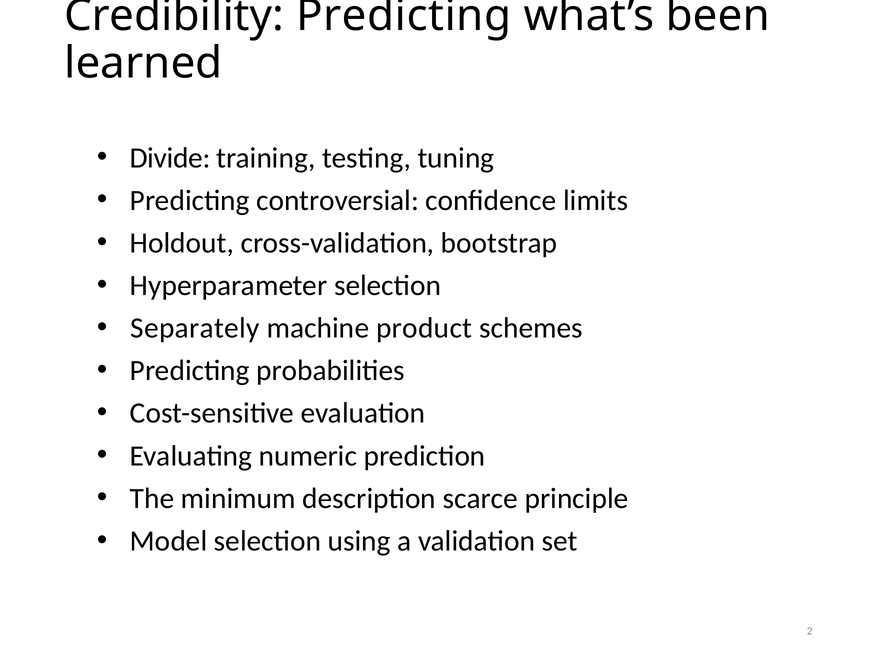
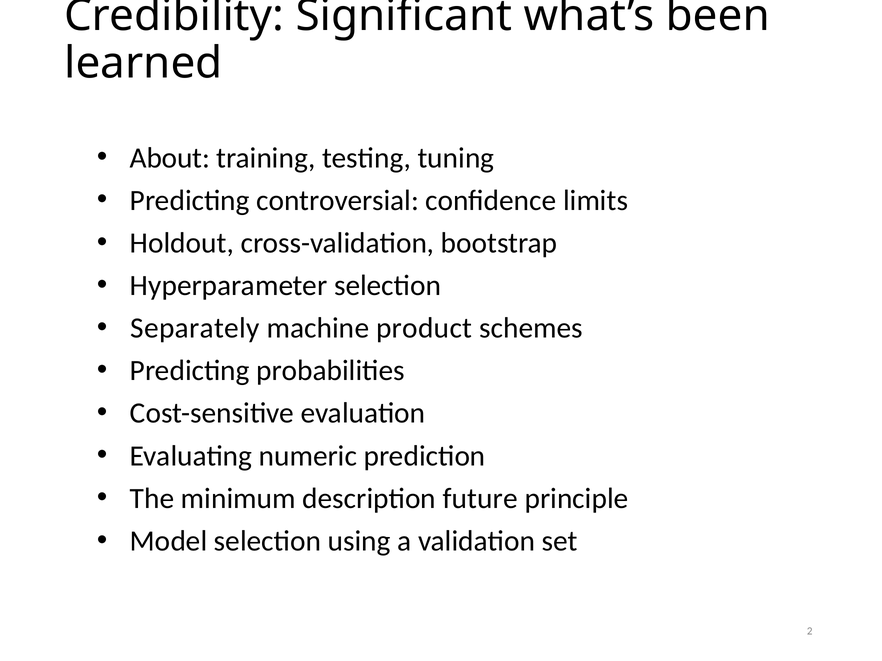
Credibility Predicting: Predicting -> Significant
Divide: Divide -> About
scarce: scarce -> future
